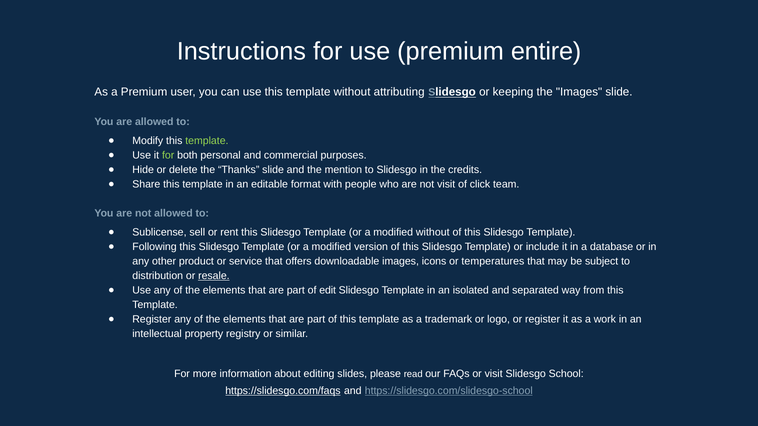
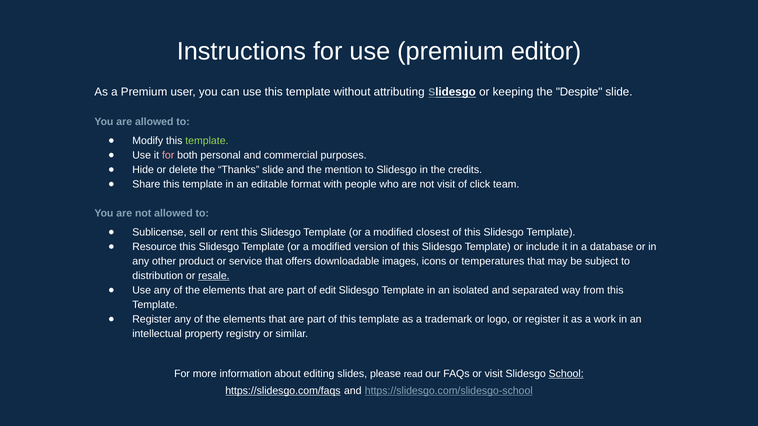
entire: entire -> editor
the Images: Images -> Despite
for at (168, 155) colour: light green -> pink
modified without: without -> closest
Following: Following -> Resource
School underline: none -> present
